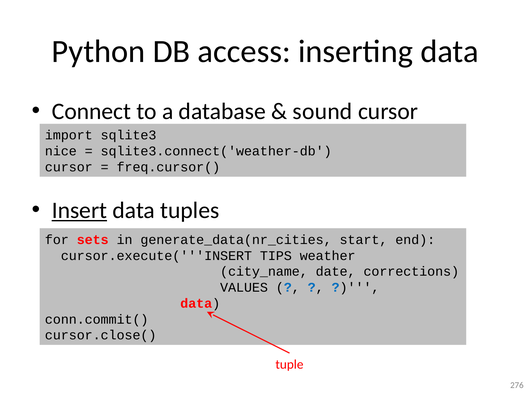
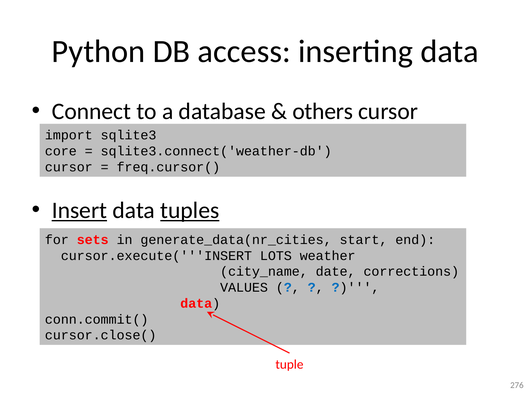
sound: sound -> others
nice: nice -> core
tuples underline: none -> present
TIPS: TIPS -> LOTS
